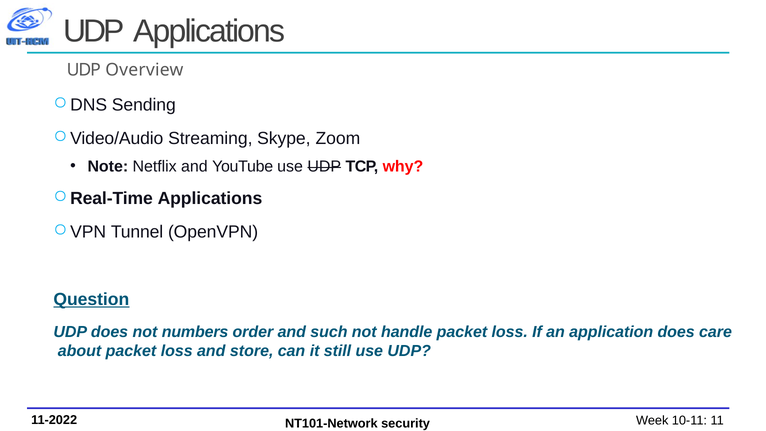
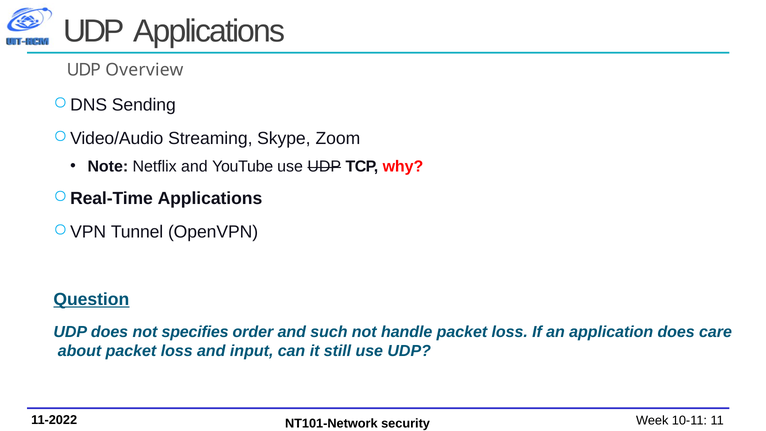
numbers: numbers -> specifies
store: store -> input
